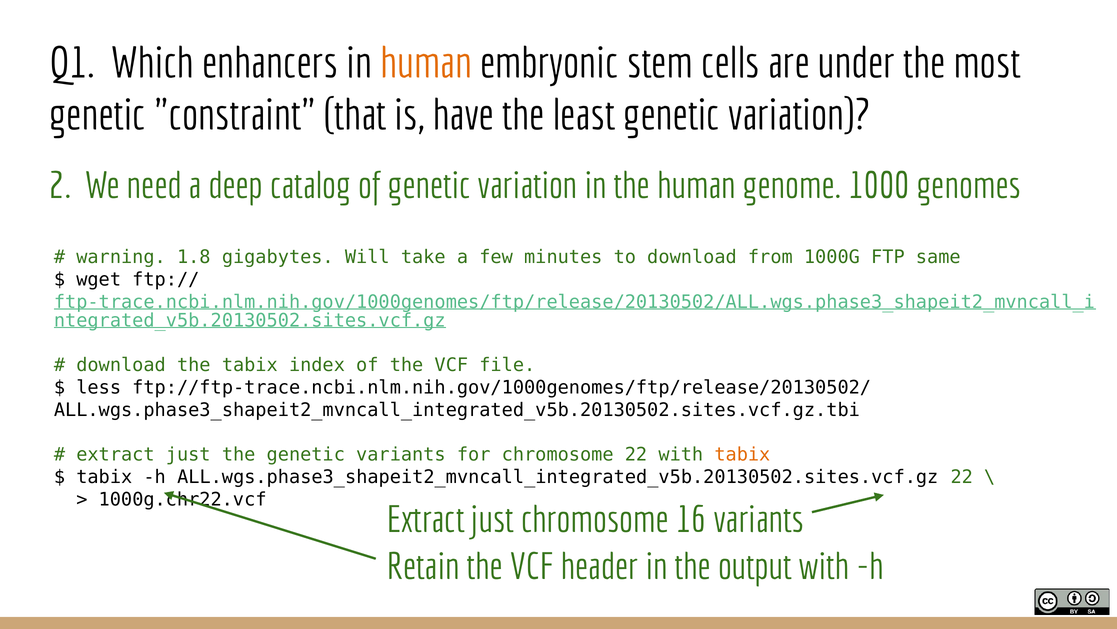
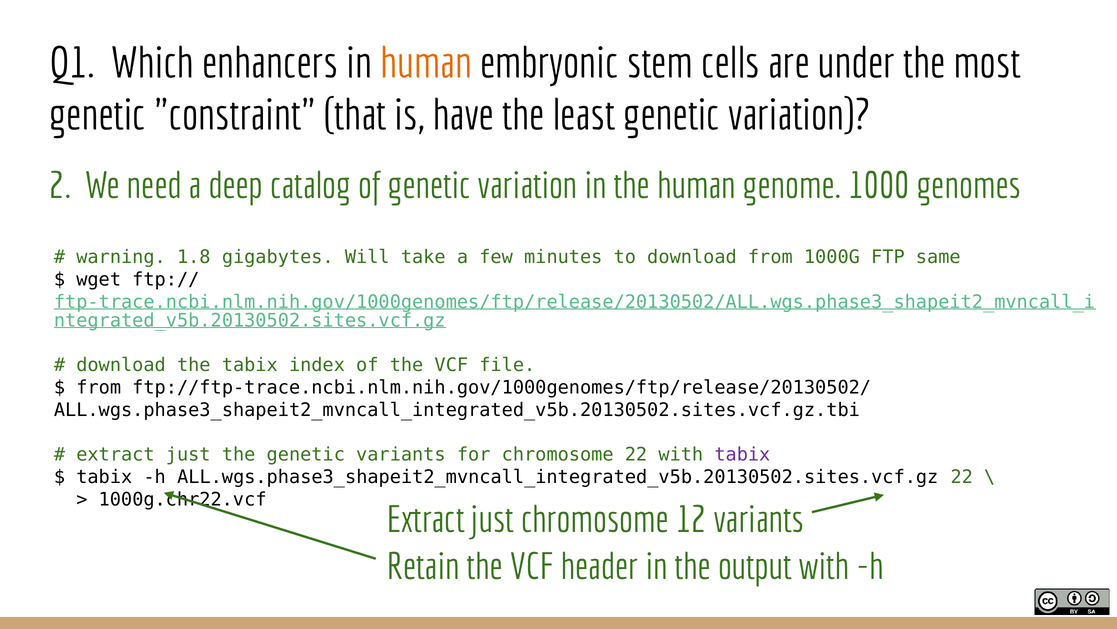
less at (99, 387): less -> from
tabix at (742, 454) colour: orange -> purple
16: 16 -> 12
